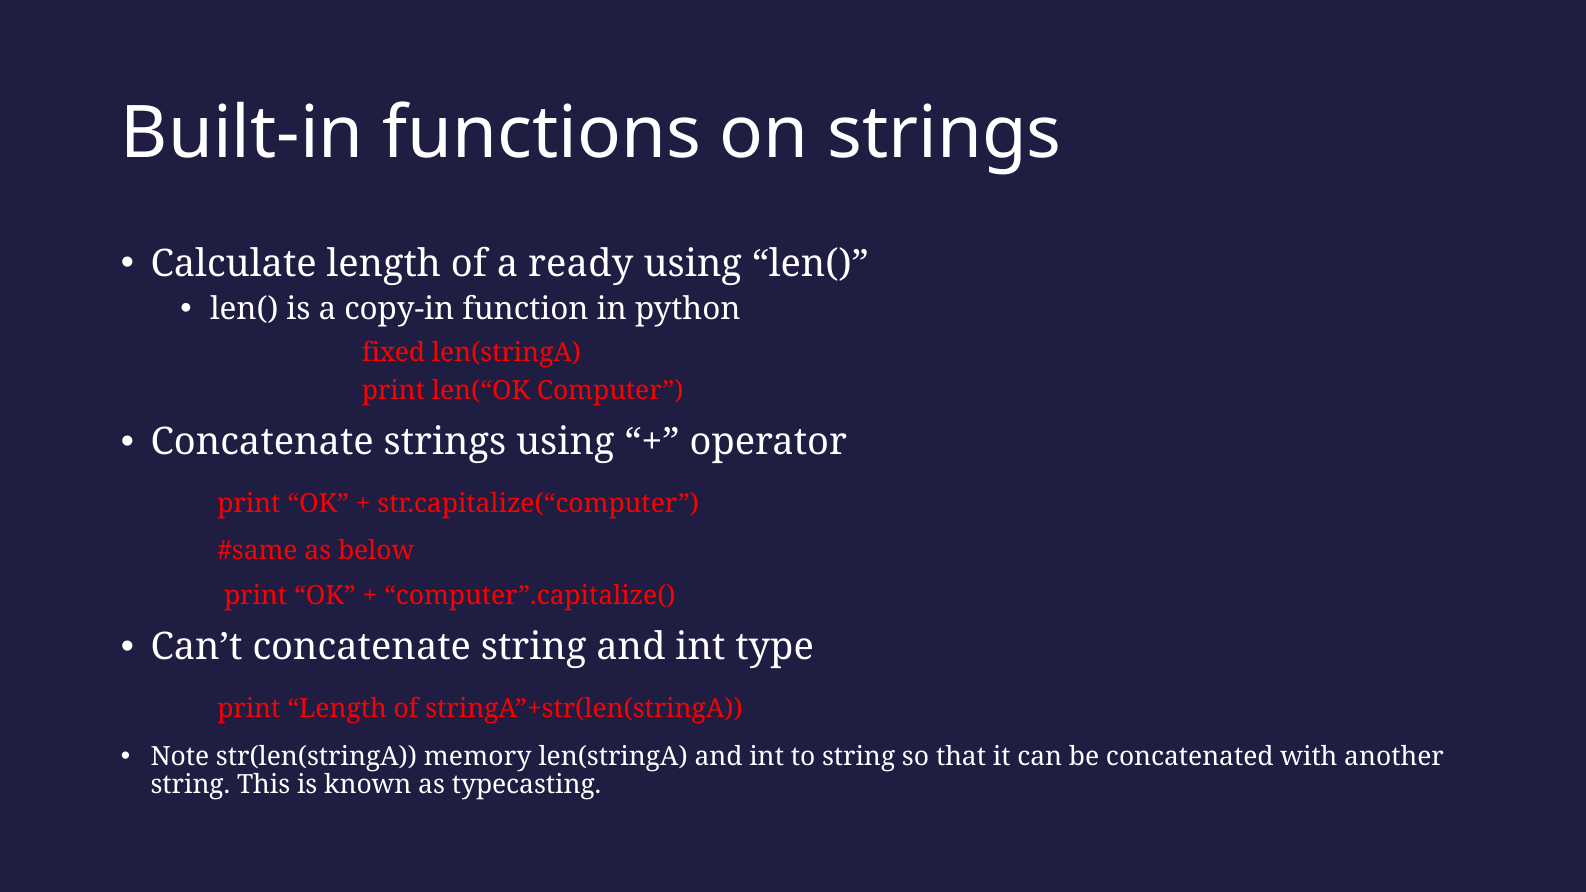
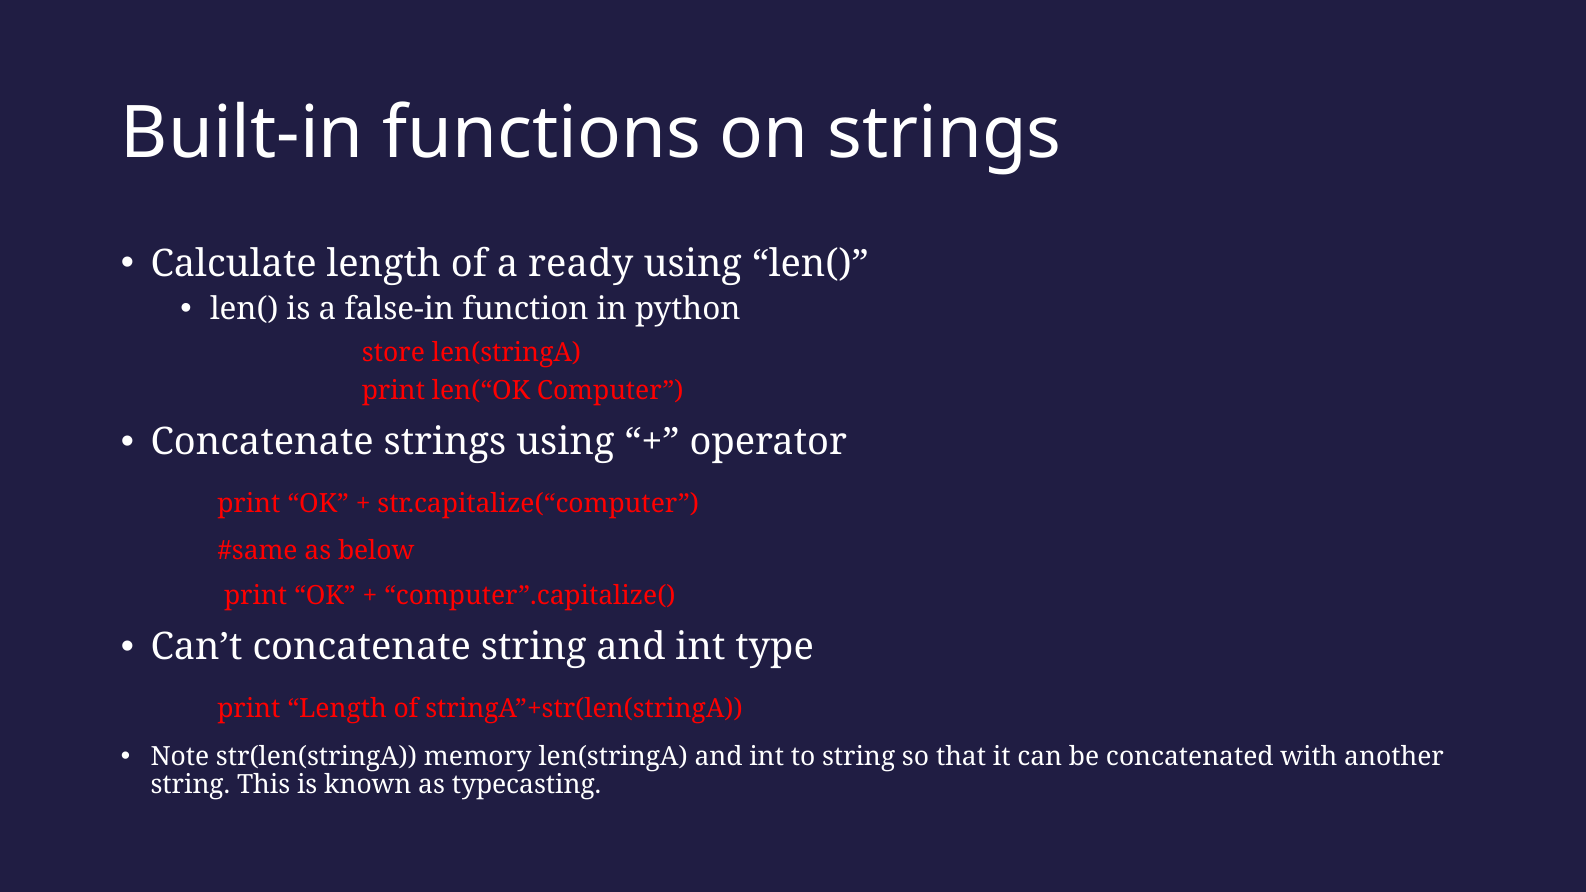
copy-in: copy-in -> false-in
fixed: fixed -> store
